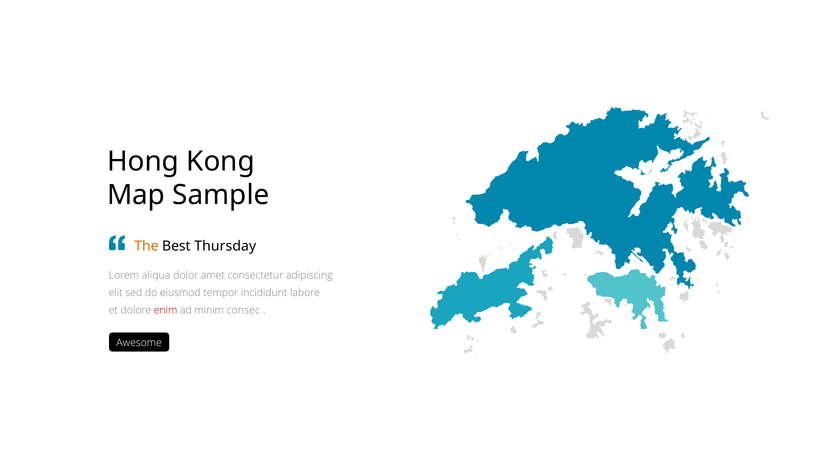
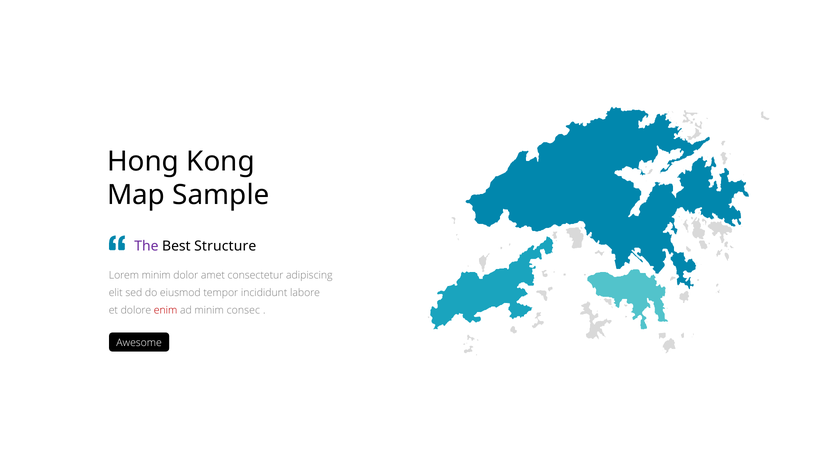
The colour: orange -> purple
Thursday: Thursday -> Structure
Lorem aliqua: aliqua -> minim
